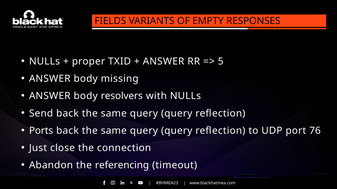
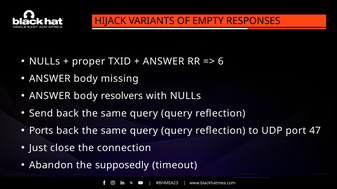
FIELDS: FIELDS -> HIJACK
5: 5 -> 6
76: 76 -> 47
referencing: referencing -> supposedly
